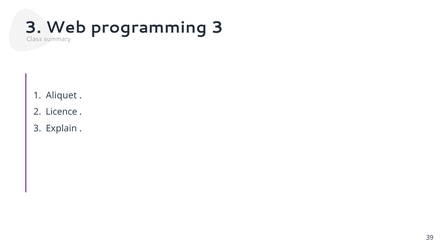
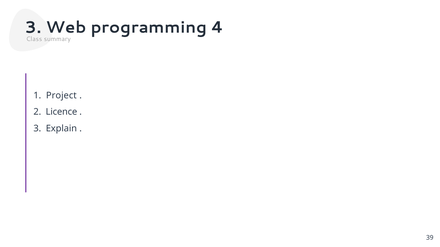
programming 3: 3 -> 4
Aliquet: Aliquet -> Project
